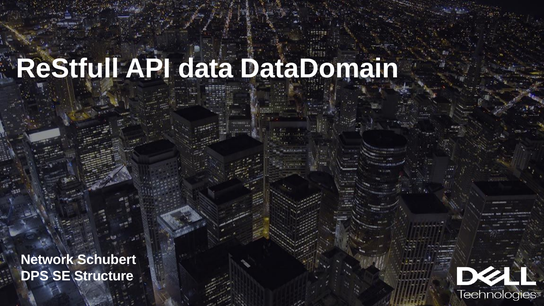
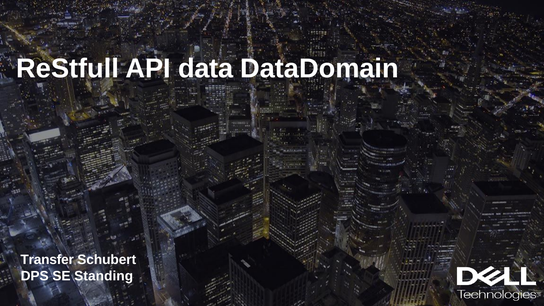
Network: Network -> Transfer
Structure: Structure -> Standing
